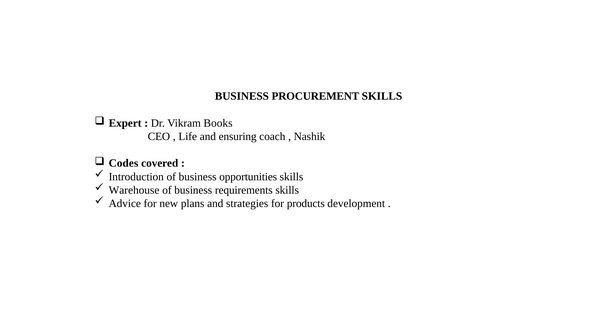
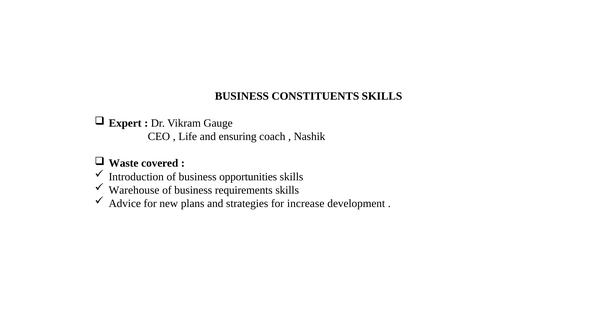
PROCUREMENT: PROCUREMENT -> CONSTITUENTS
Books: Books -> Gauge
Codes: Codes -> Waste
products: products -> increase
